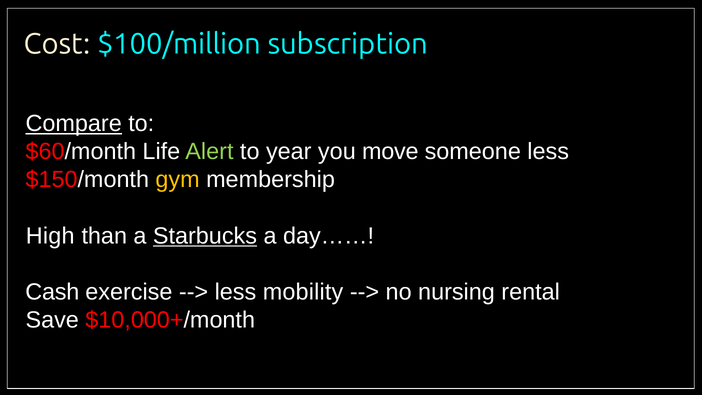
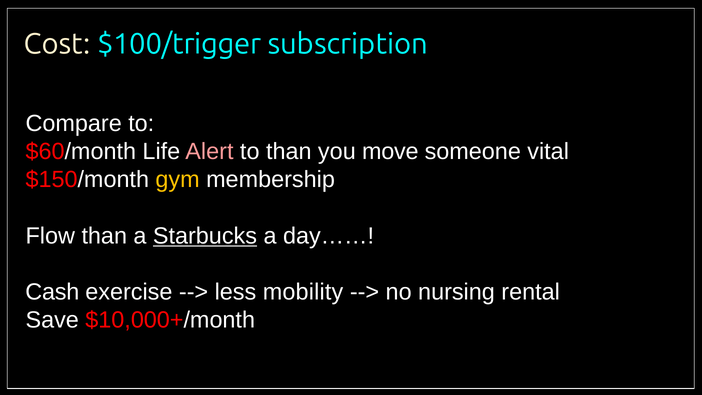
$100/million: $100/million -> $100/trigger
Compare underline: present -> none
Alert colour: light green -> pink
to year: year -> than
someone less: less -> vital
High: High -> Flow
